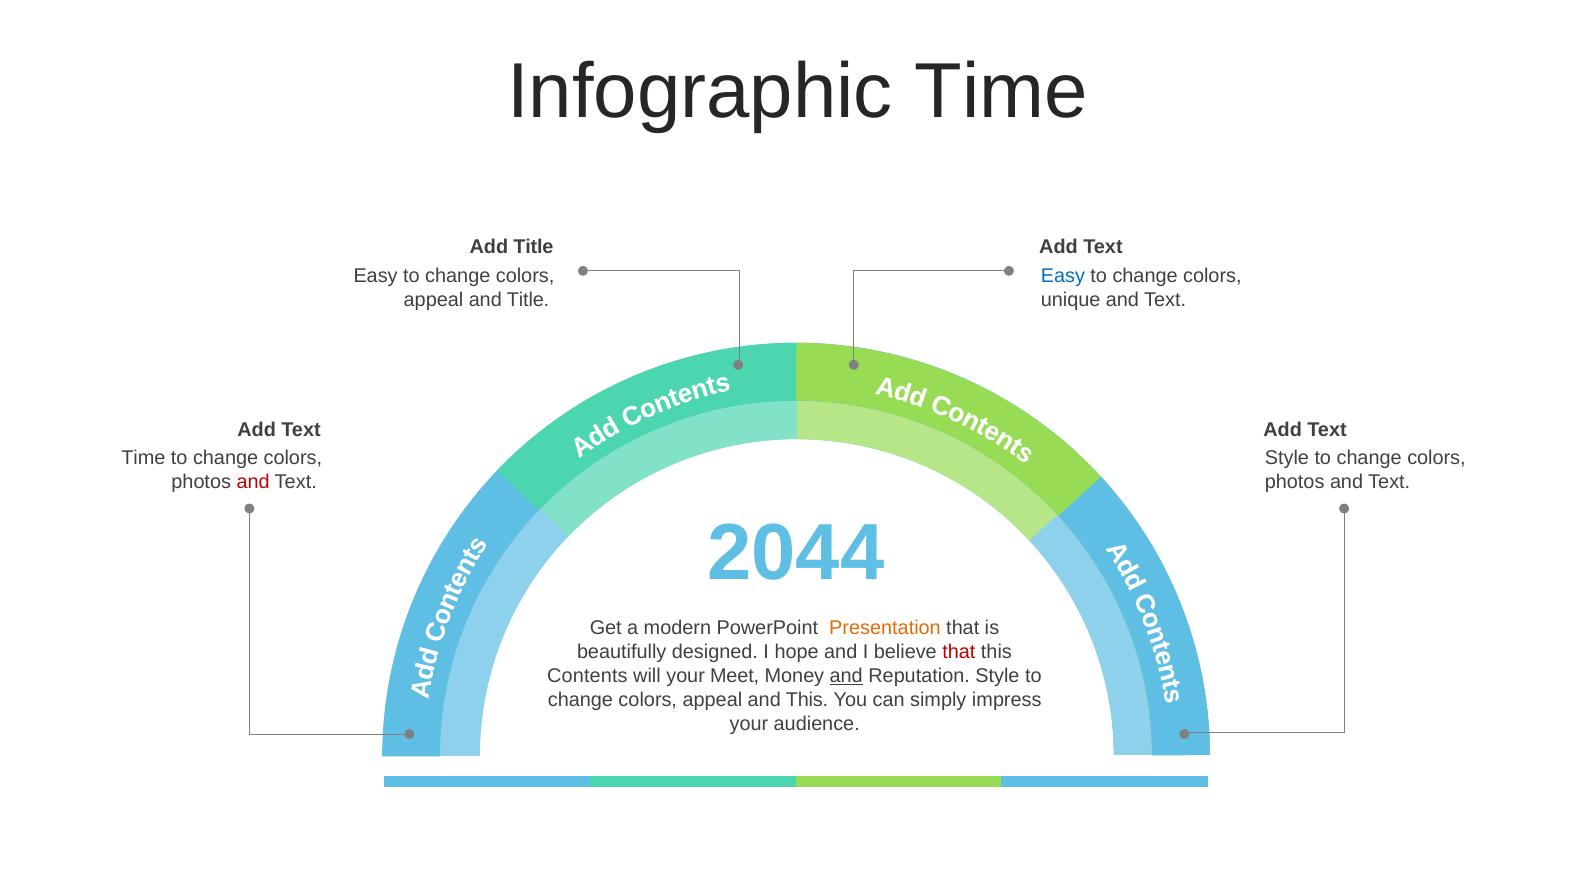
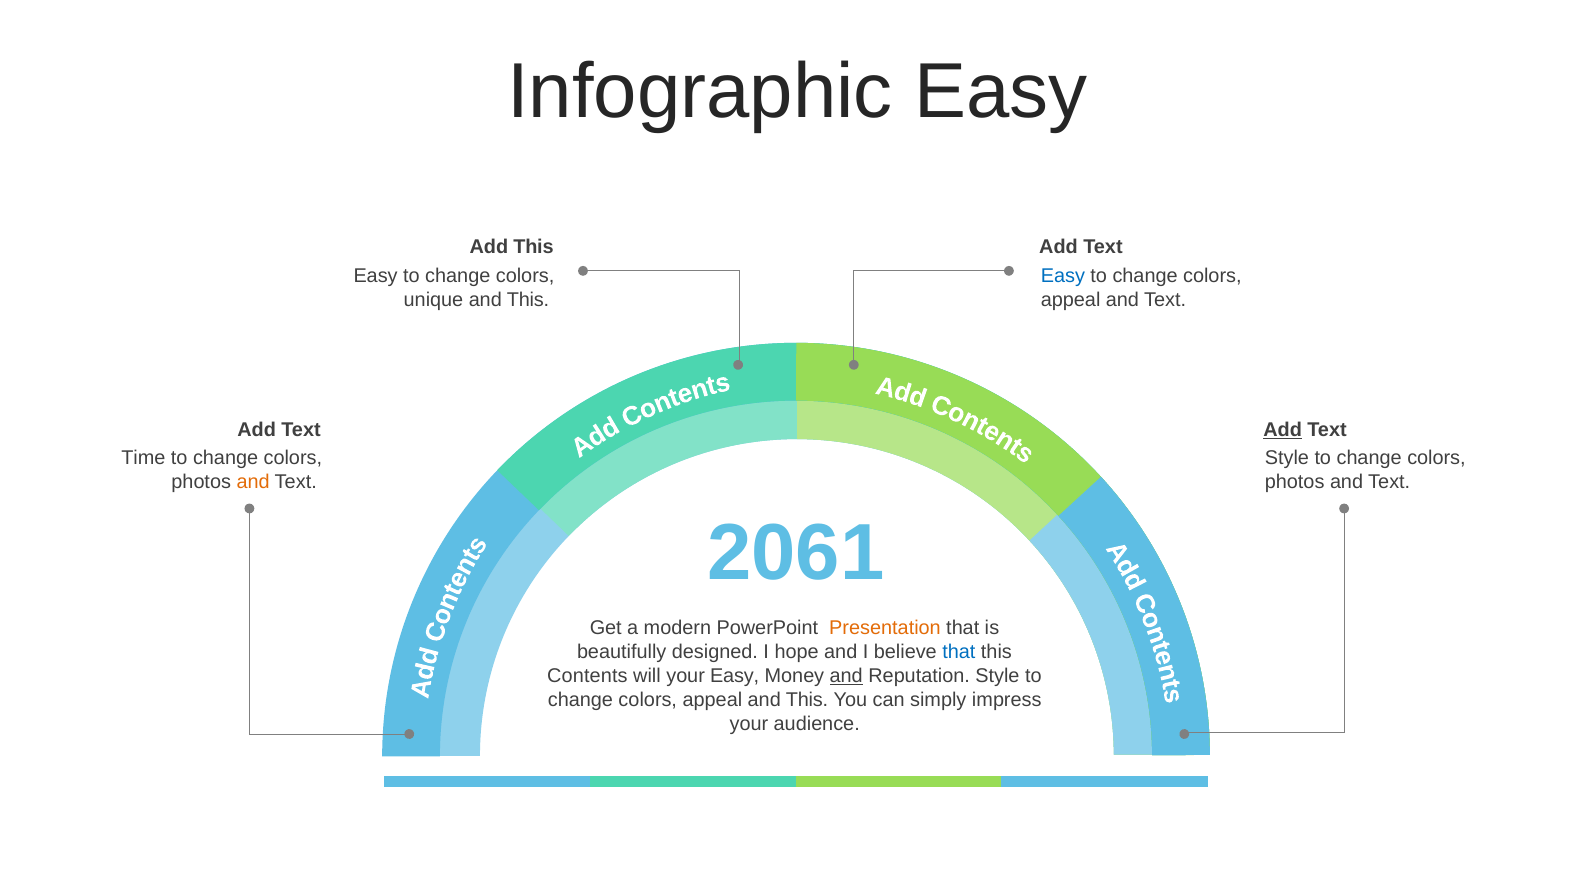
Infographic Time: Time -> Easy
Add Title: Title -> This
appeal at (433, 300): appeal -> unique
Title at (528, 300): Title -> This
unique at (1071, 300): unique -> appeal
Add at (1283, 430) underline: none -> present
and at (253, 482) colour: red -> orange
2044: 2044 -> 2061
that at (959, 653) colour: red -> blue
your Meet: Meet -> Easy
